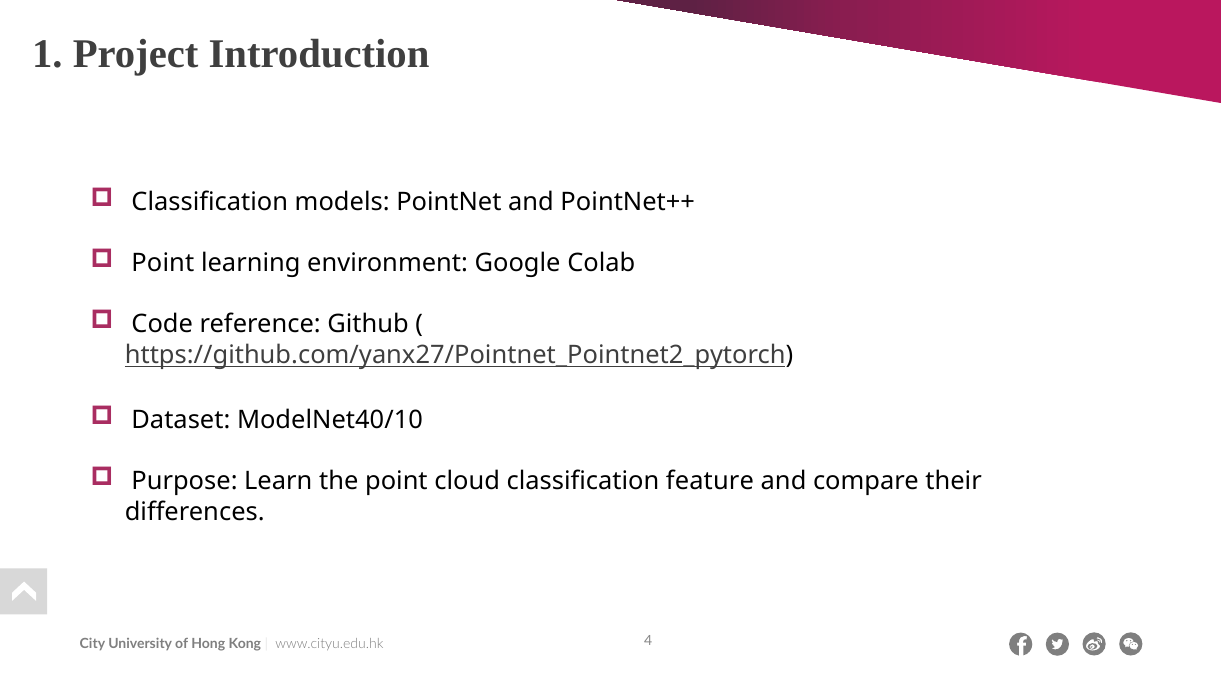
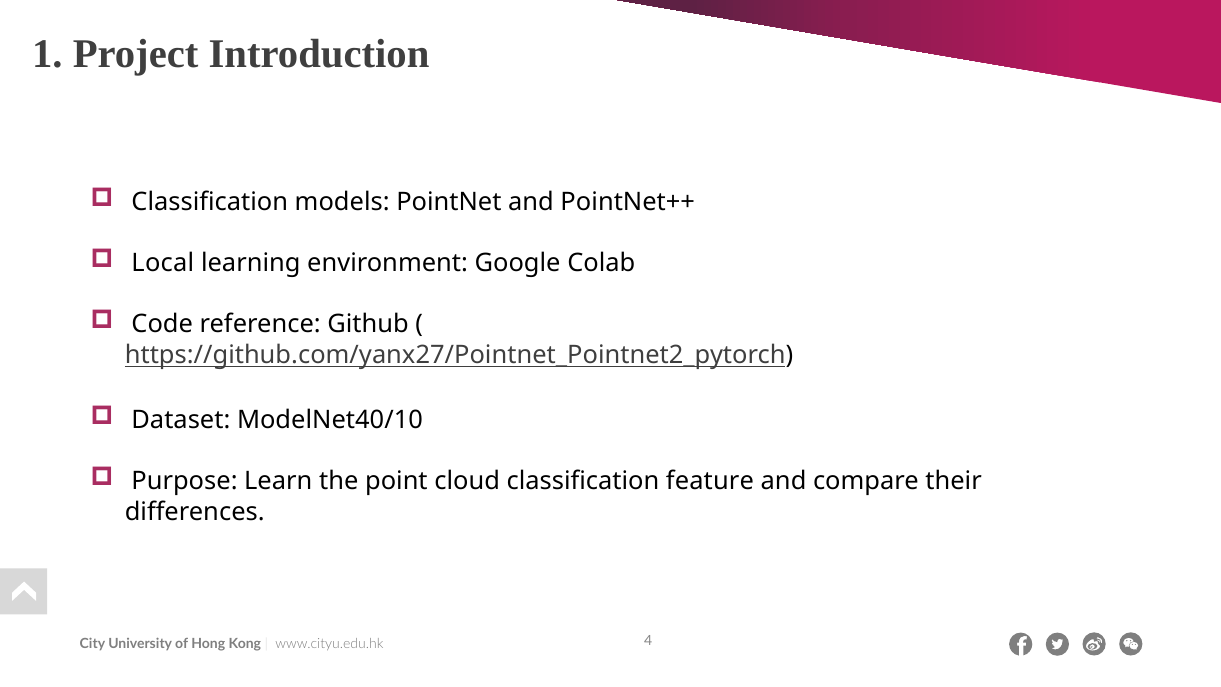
Point at (163, 263): Point -> Local
